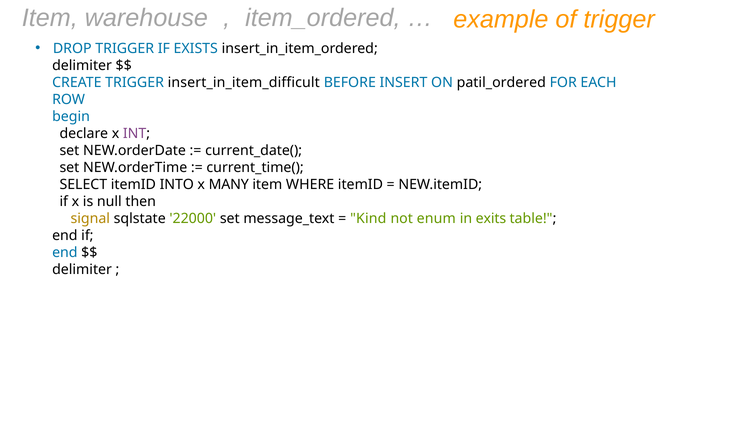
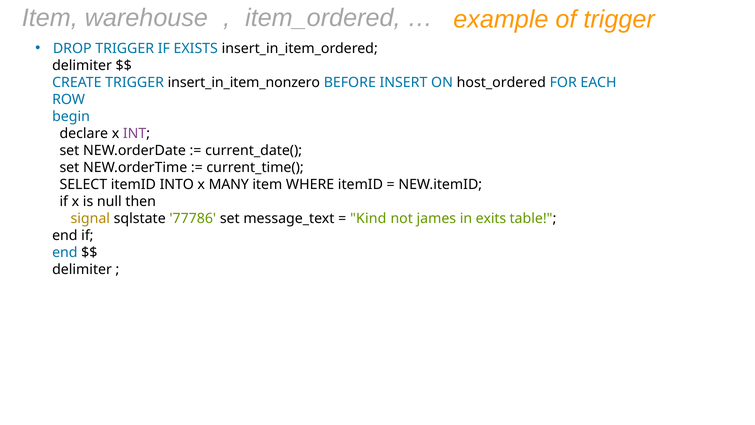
insert_in_item_difficult: insert_in_item_difficult -> insert_in_item_nonzero
patil_ordered: patil_ordered -> host_ordered
22000: 22000 -> 77786
enum: enum -> james
